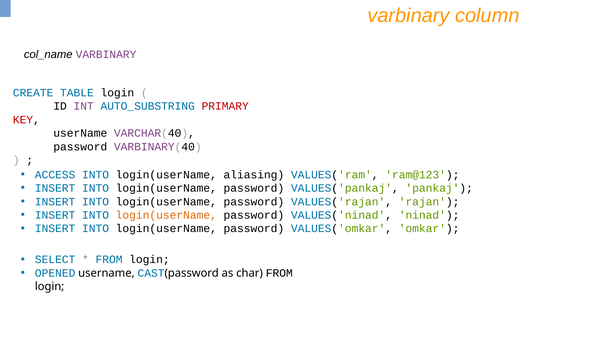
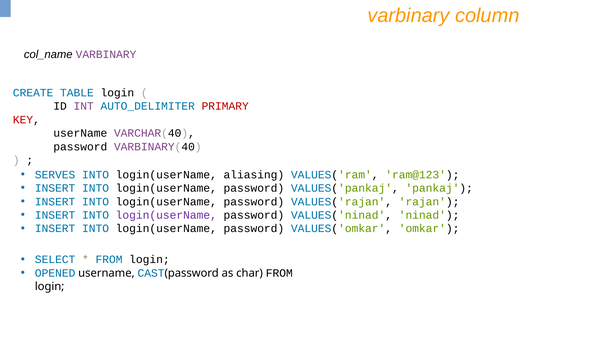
AUTO_SUBSTRING: AUTO_SUBSTRING -> AUTO_DELIMITER
ACCESS: ACCESS -> SERVES
login(userName at (166, 215) colour: orange -> purple
